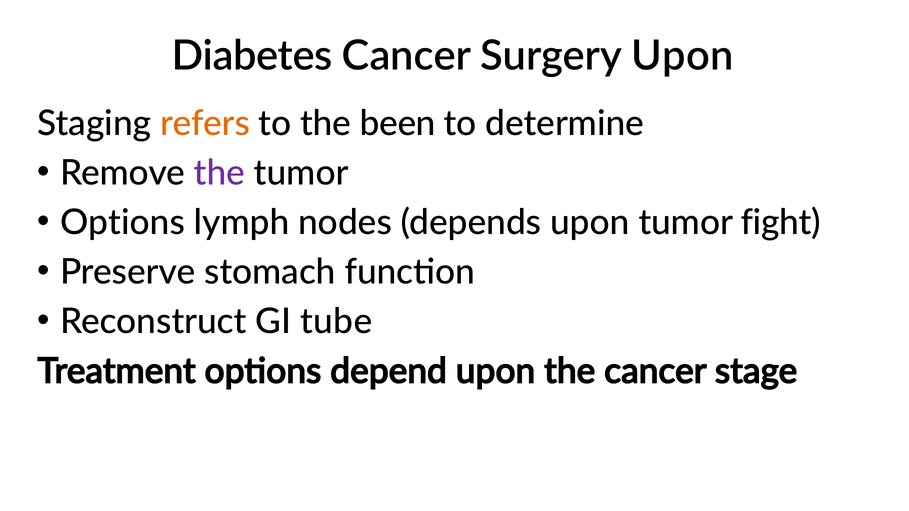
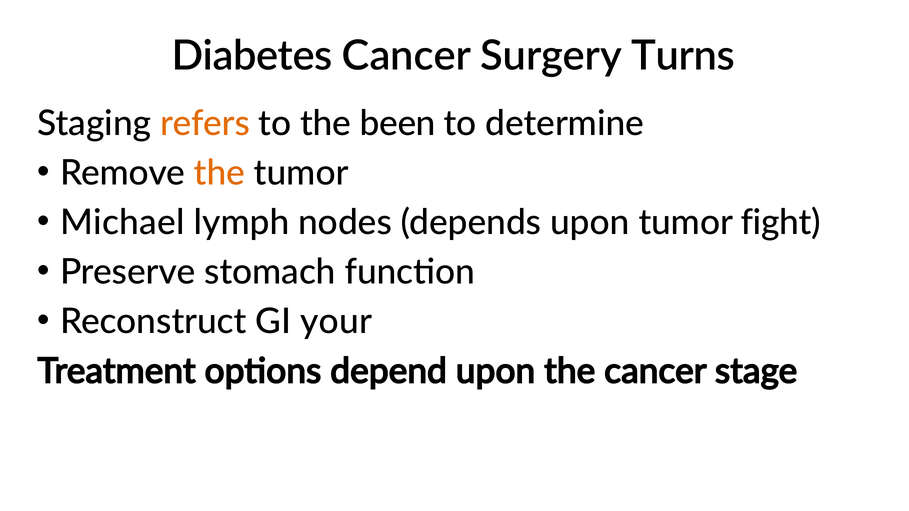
Surgery Upon: Upon -> Turns
the at (220, 173) colour: purple -> orange
Options at (123, 223): Options -> Michael
tube: tube -> your
